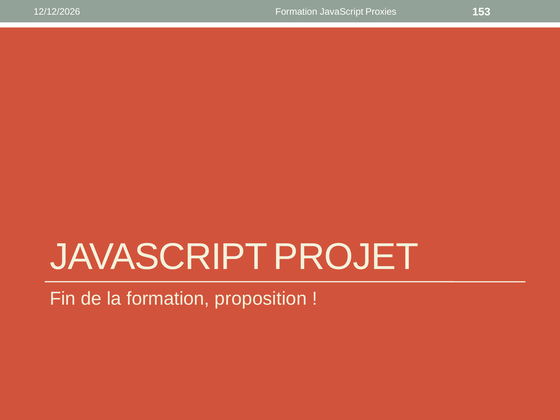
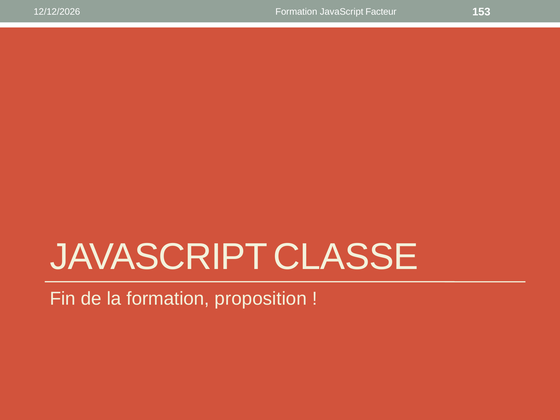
Proxies: Proxies -> Facteur
PROJET: PROJET -> CLASSE
